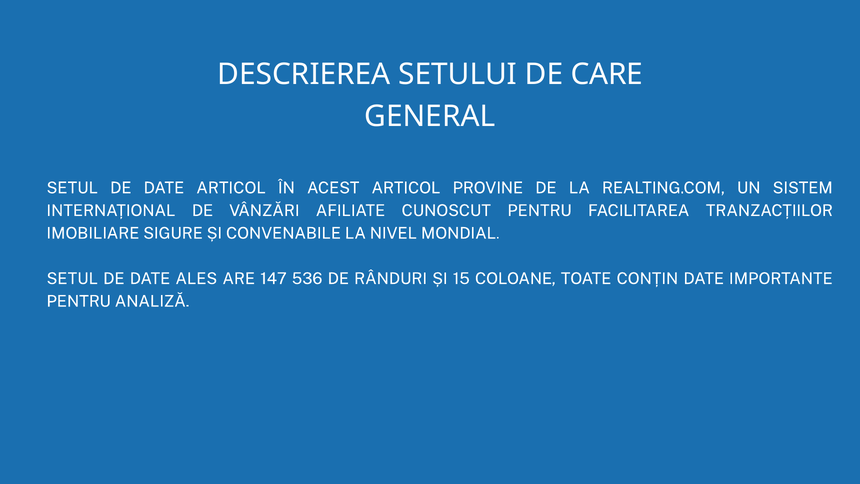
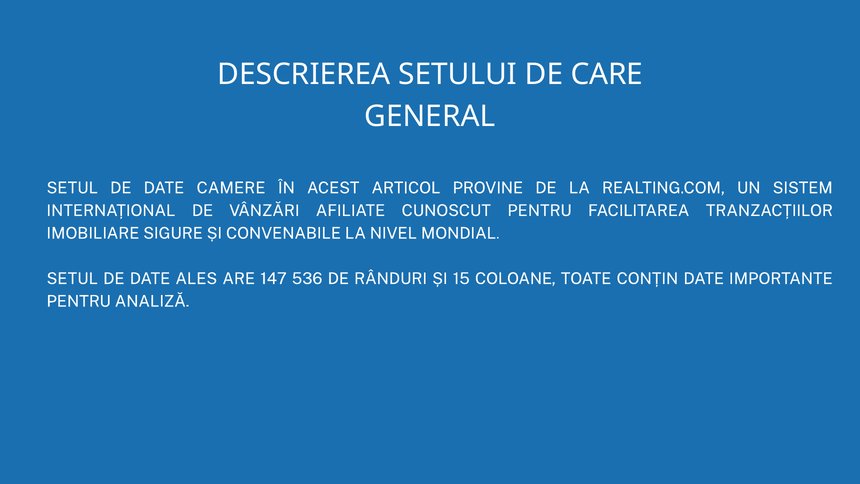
DATE ARTICOL: ARTICOL -> CAMERE
